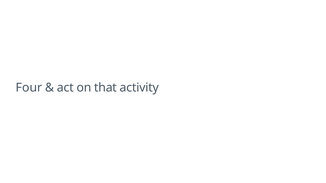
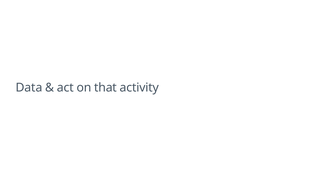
Four: Four -> Data
